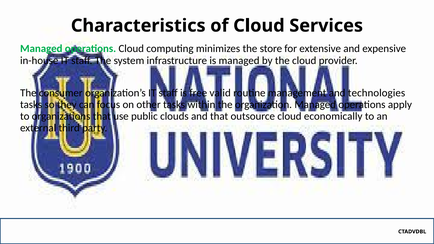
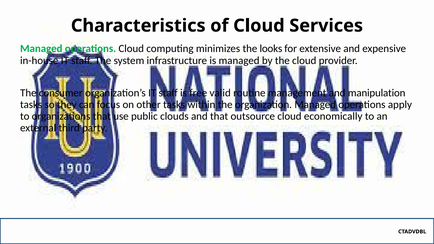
store: store -> looks
technologies: technologies -> manipulation
